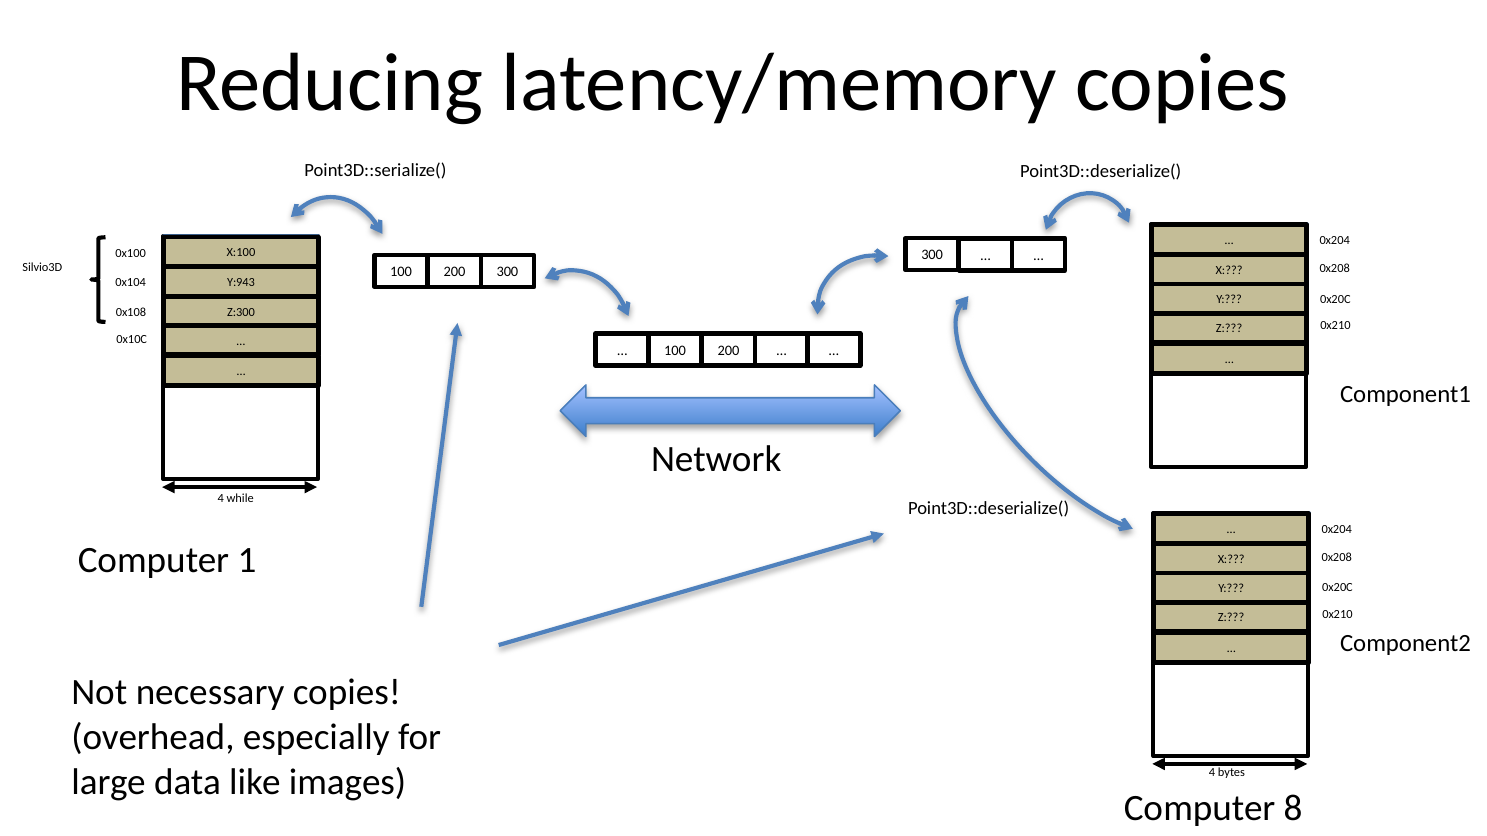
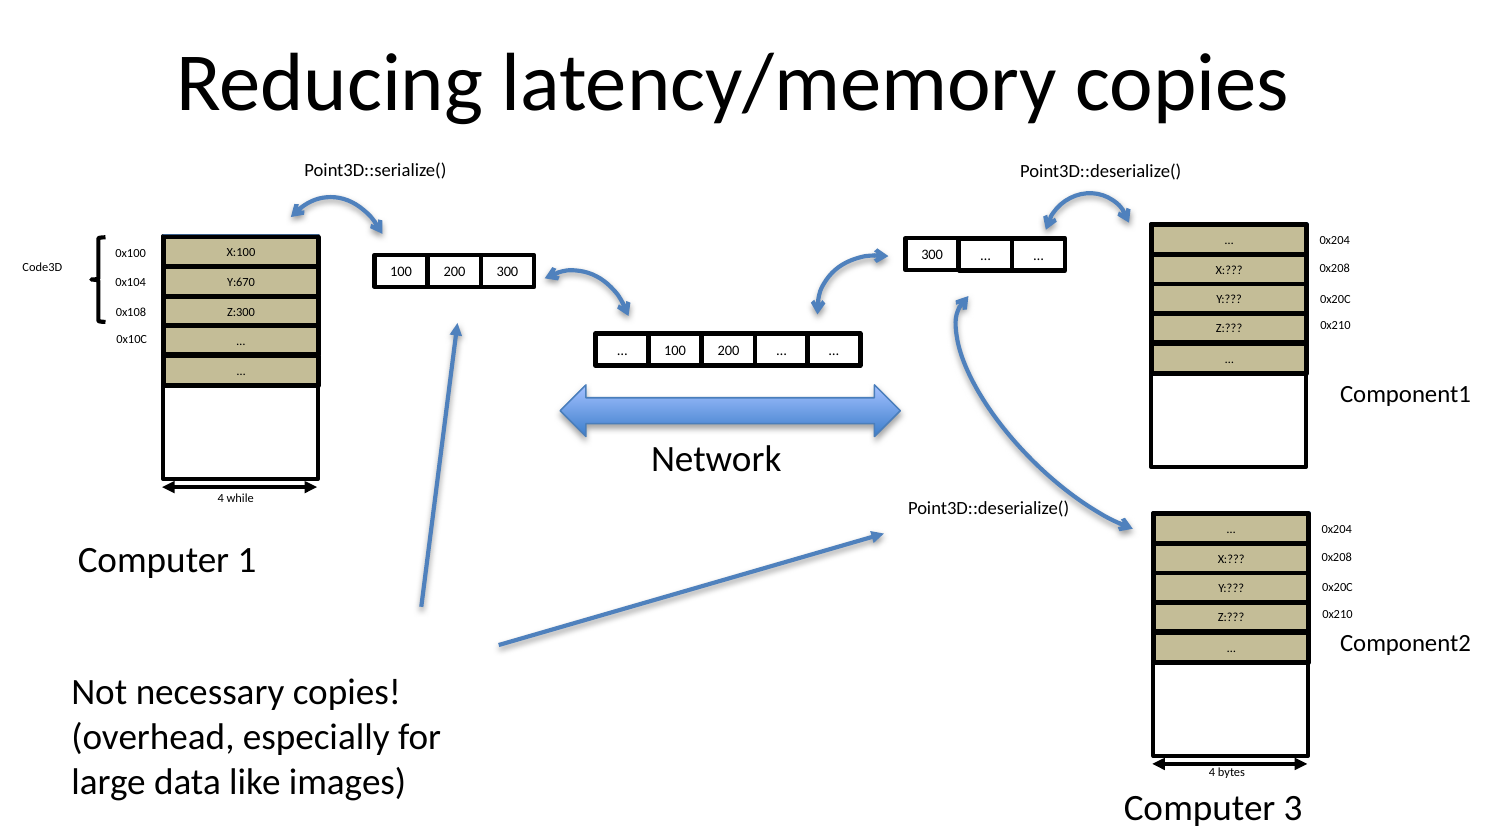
Silvio3D: Silvio3D -> Code3D
Y:943: Y:943 -> Y:670
8: 8 -> 3
